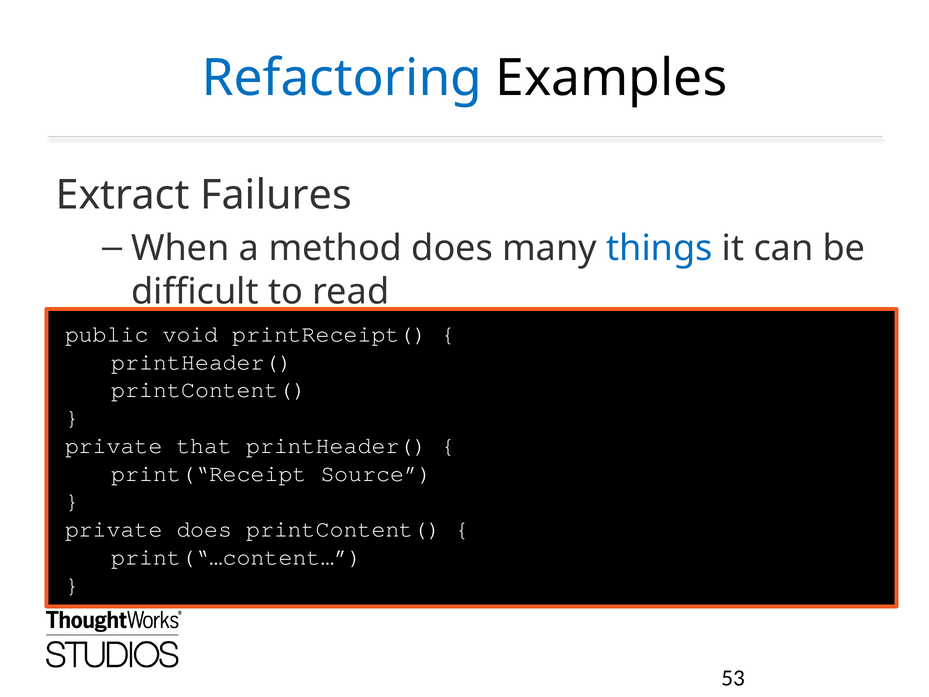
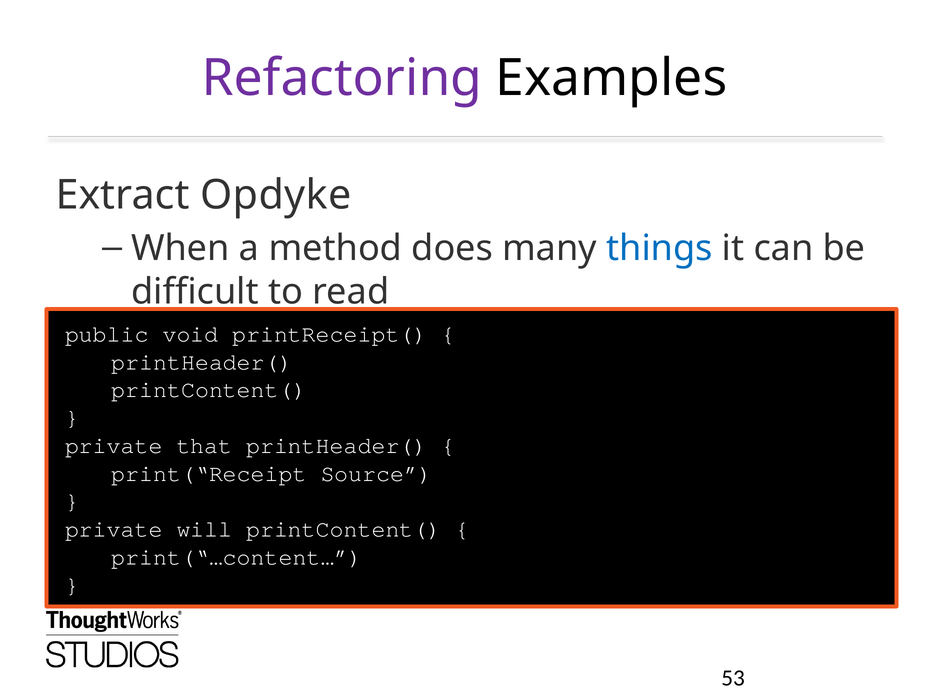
Refactoring colour: blue -> purple
Failures: Failures -> Opdyke
private does: does -> will
